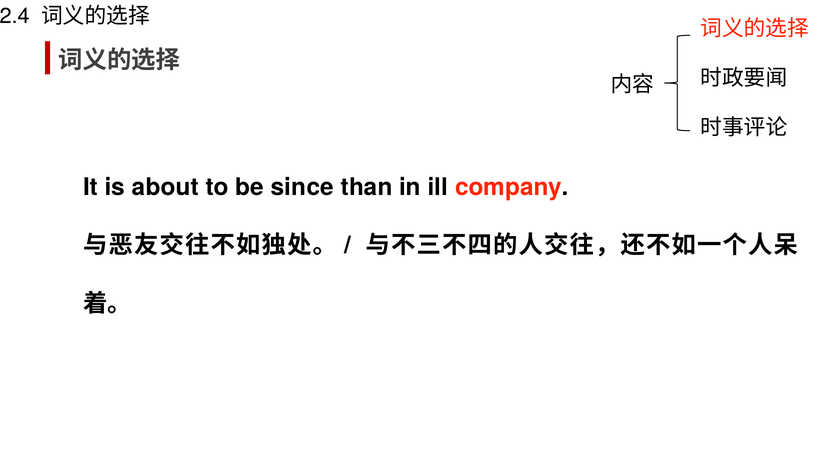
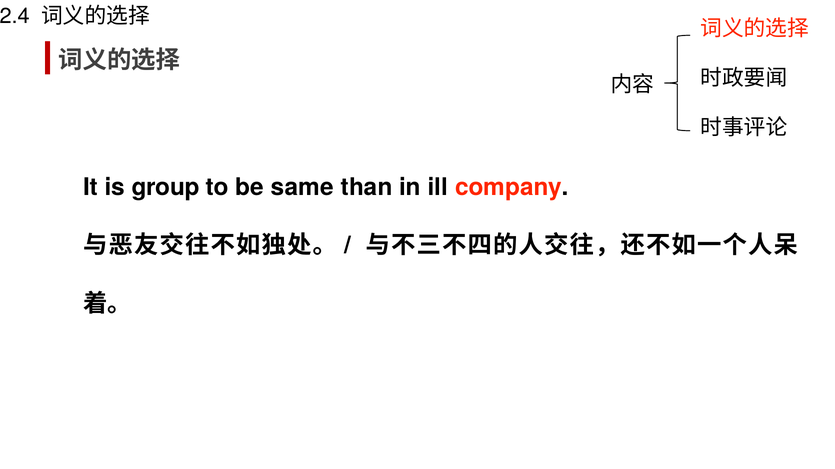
about: about -> group
since: since -> same
